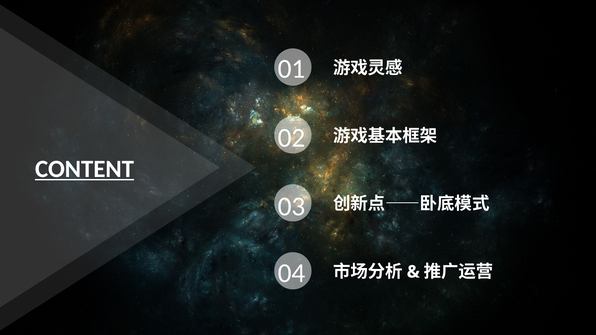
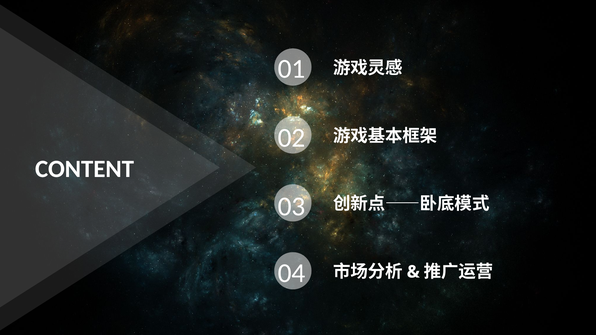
CONTENT underline: present -> none
